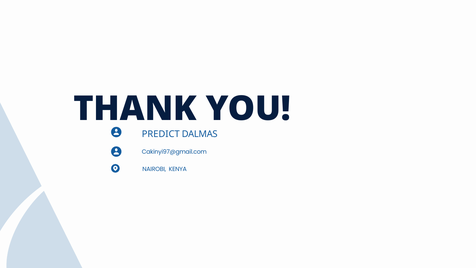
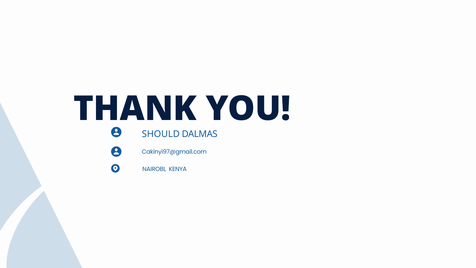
PREDICT: PREDICT -> SHOULD
